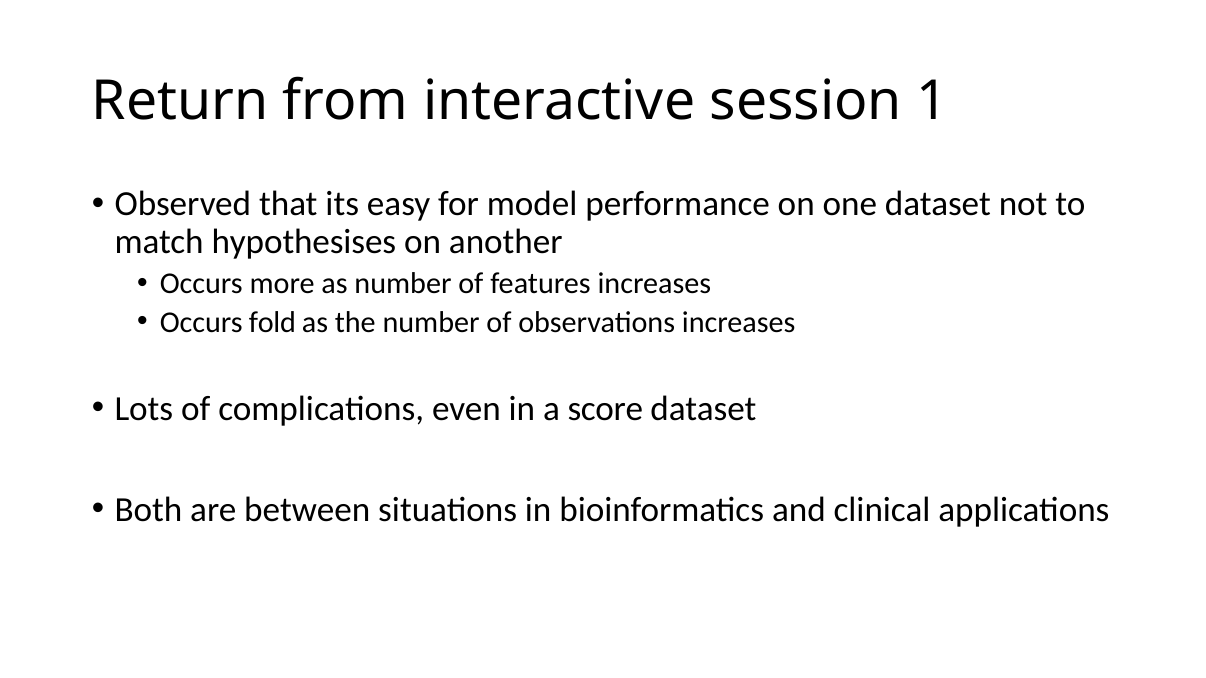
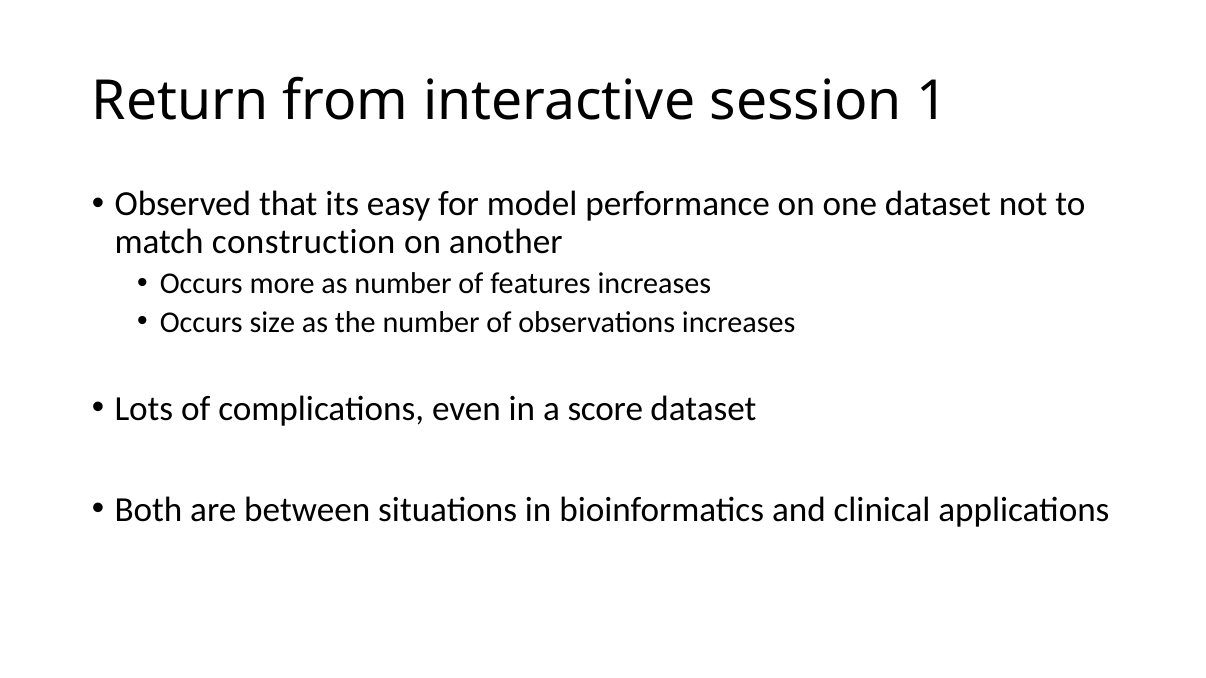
hypothesises: hypothesises -> construction
fold: fold -> size
